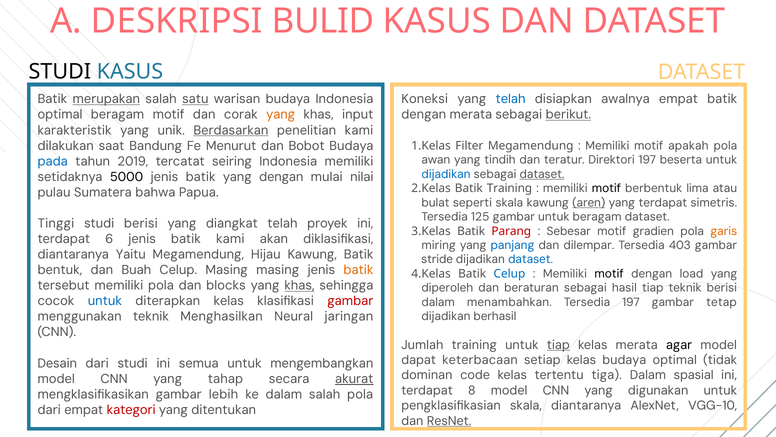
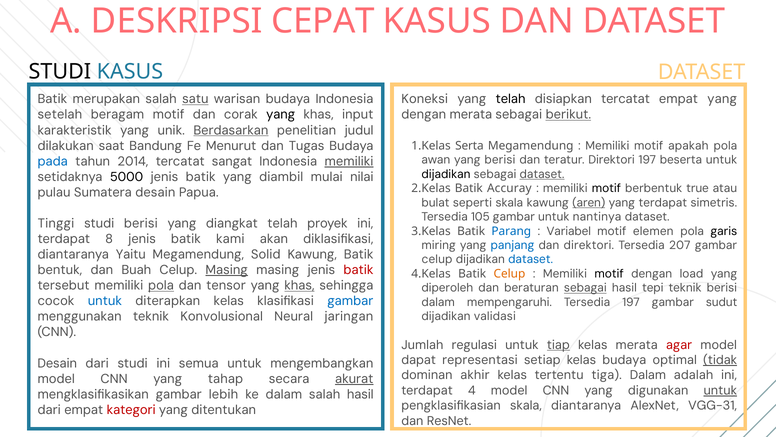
BULID: BULID -> CEPAT
merupakan underline: present -> none
telah at (511, 99) colour: blue -> black
disiapkan awalnya: awalnya -> tercatat
empat batik: batik -> yang
optimal at (60, 115): optimal -> setelah
yang at (281, 115) colour: orange -> black
penelitian kami: kami -> judul
Bobot: Bobot -> Tugas
Filter: Filter -> Serta
yang tindih: tindih -> berisi
2019: 2019 -> 2014
seiring: seiring -> sangat
memiliki at (349, 161) underline: none -> present
dijadikan at (446, 174) colour: blue -> black
yang dengan: dengan -> diambil
Batik Training: Training -> Accuray
lima: lima -> true
Sumatera bahwa: bahwa -> desain
125: 125 -> 105
untuk beragam: beragam -> nantinya
Parang colour: red -> blue
Sebesar: Sebesar -> Variabel
gradien: gradien -> elemen
garis colour: orange -> black
6: 6 -> 8
dan dilempar: dilempar -> direktori
403: 403 -> 207
Hijau: Hijau -> Solid
stride at (437, 259): stride -> celup
Masing at (227, 270) underline: none -> present
batik at (358, 270) colour: orange -> red
Celup at (509, 274) colour: blue -> orange
pola at (161, 285) underline: none -> present
blocks: blocks -> tensor
sebagai at (585, 288) underline: none -> present
hasil tiap: tiap -> tepi
gambar at (350, 301) colour: red -> blue
menambahkan: menambahkan -> mempengaruhi
tetap: tetap -> sudut
Menghasilkan: Menghasilkan -> Konvolusional
berhasil: berhasil -> validasi
Jumlah training: training -> regulasi
agar colour: black -> red
keterbacaan: keterbacaan -> representasi
tidak underline: none -> present
code: code -> akhir
spasial: spasial -> adalah
8: 8 -> 4
untuk at (720, 390) underline: none -> present
salah pola: pola -> hasil
VGG-10: VGG-10 -> VGG-31
ResNet underline: present -> none
